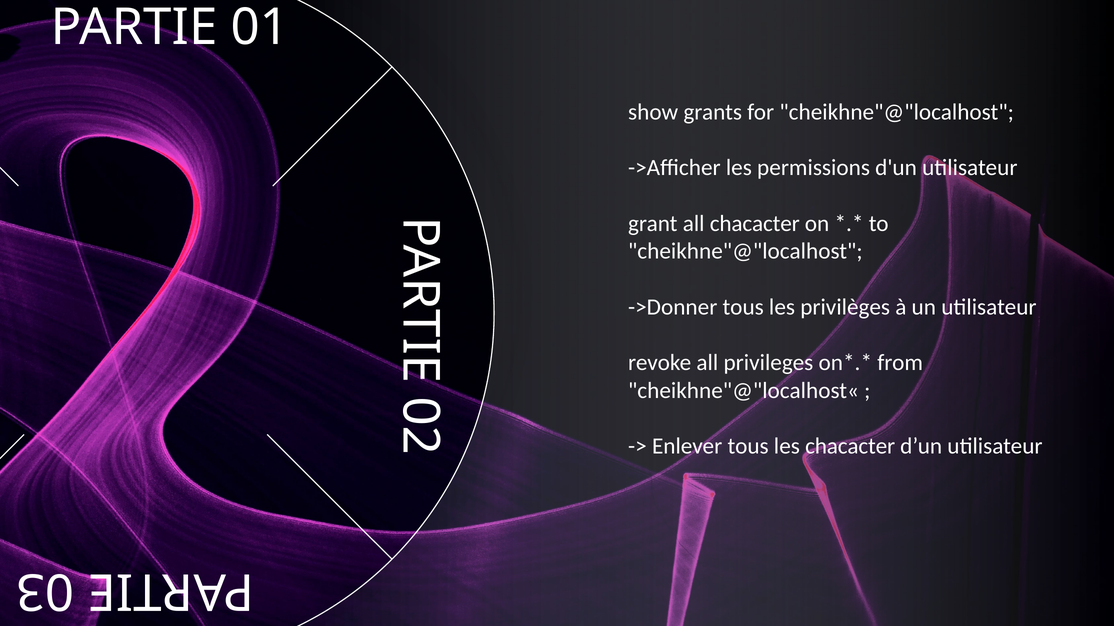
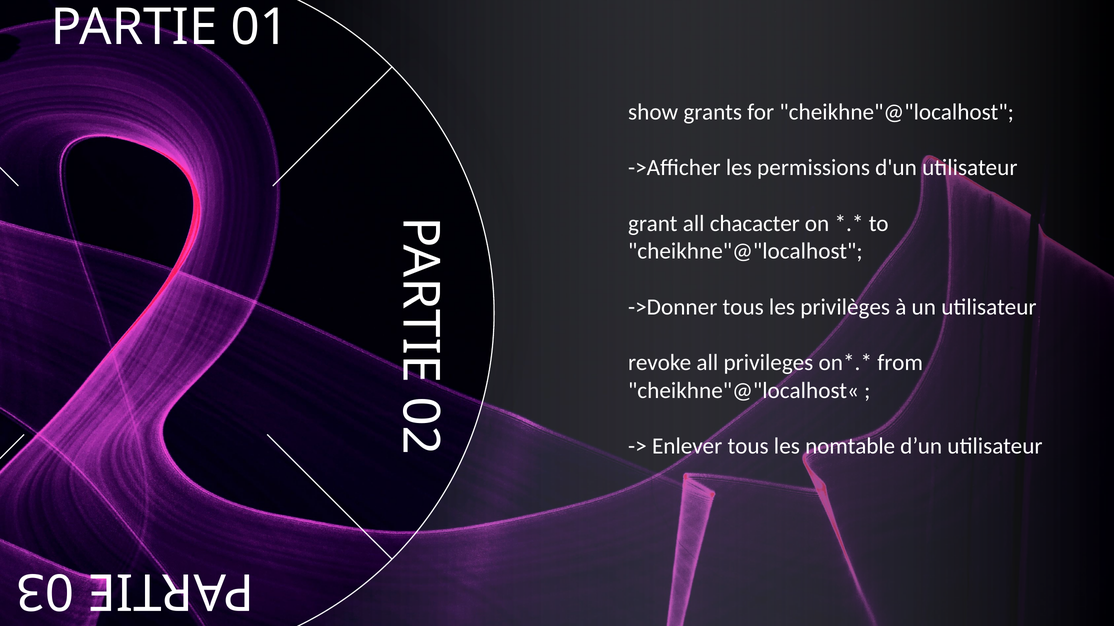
les chacacter: chacacter -> nomtable
